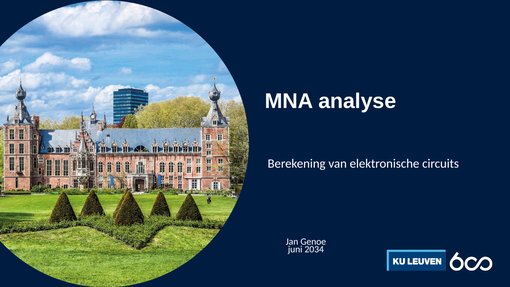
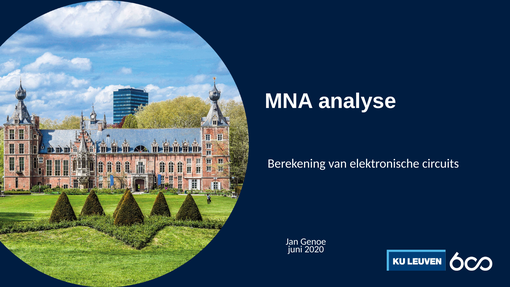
2034: 2034 -> 2020
